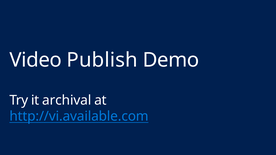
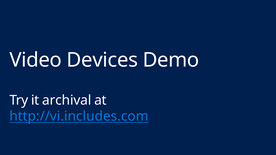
Publish: Publish -> Devices
http://vi.available.com: http://vi.available.com -> http://vi.includes.com
